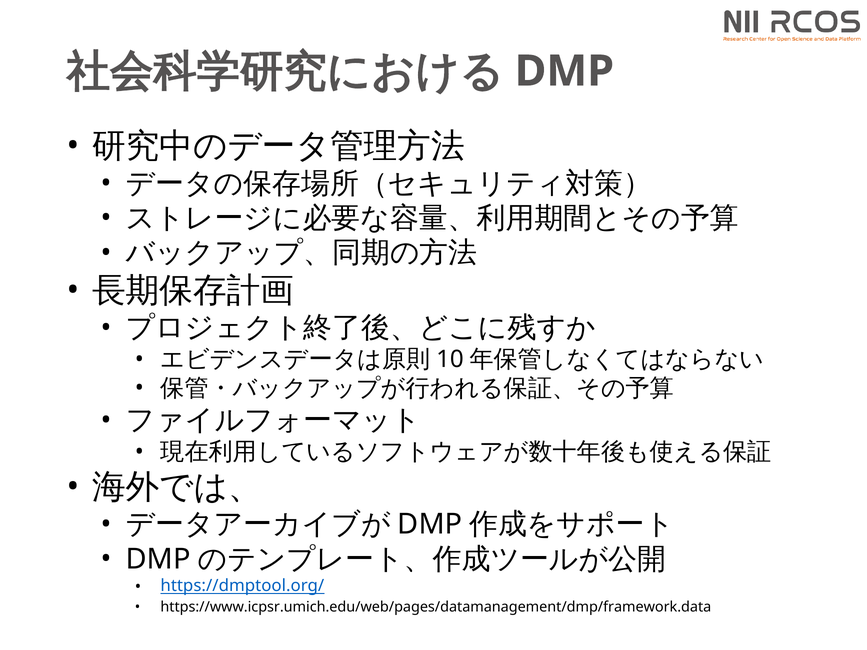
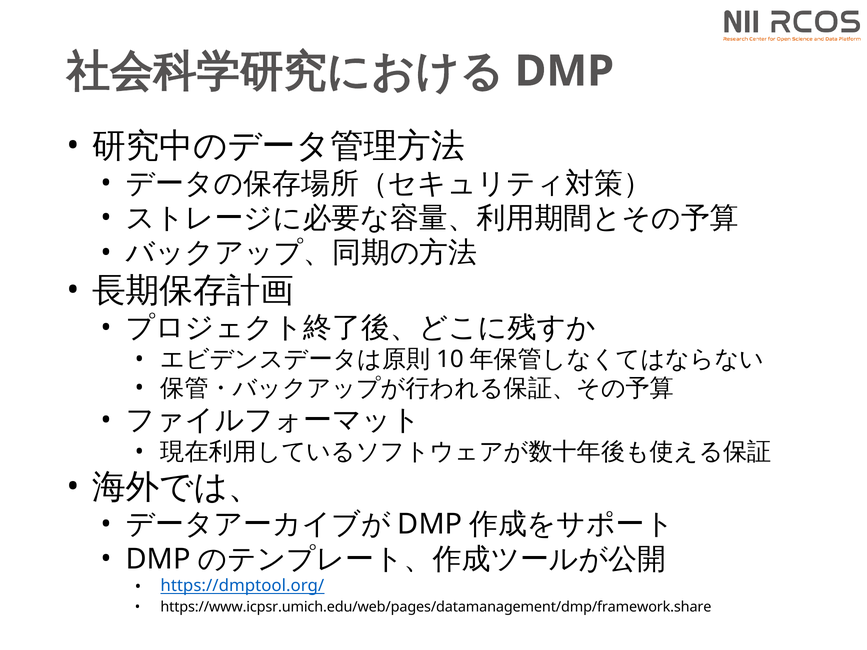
https://www.icpsr.umich.edu/web/pages/datamanagement/dmp/framework.data: https://www.icpsr.umich.edu/web/pages/datamanagement/dmp/framework.data -> https://www.icpsr.umich.edu/web/pages/datamanagement/dmp/framework.share
